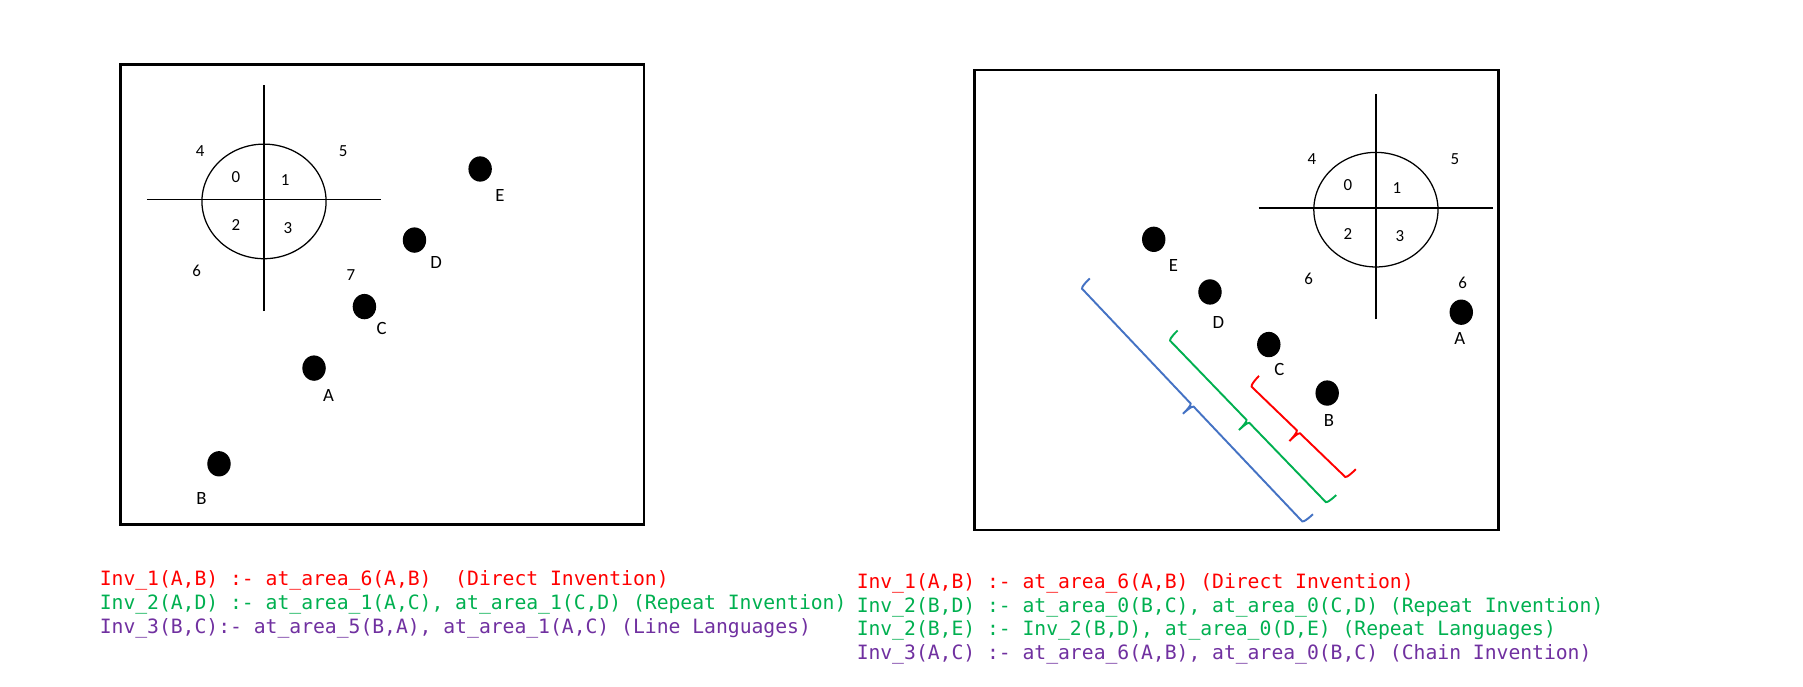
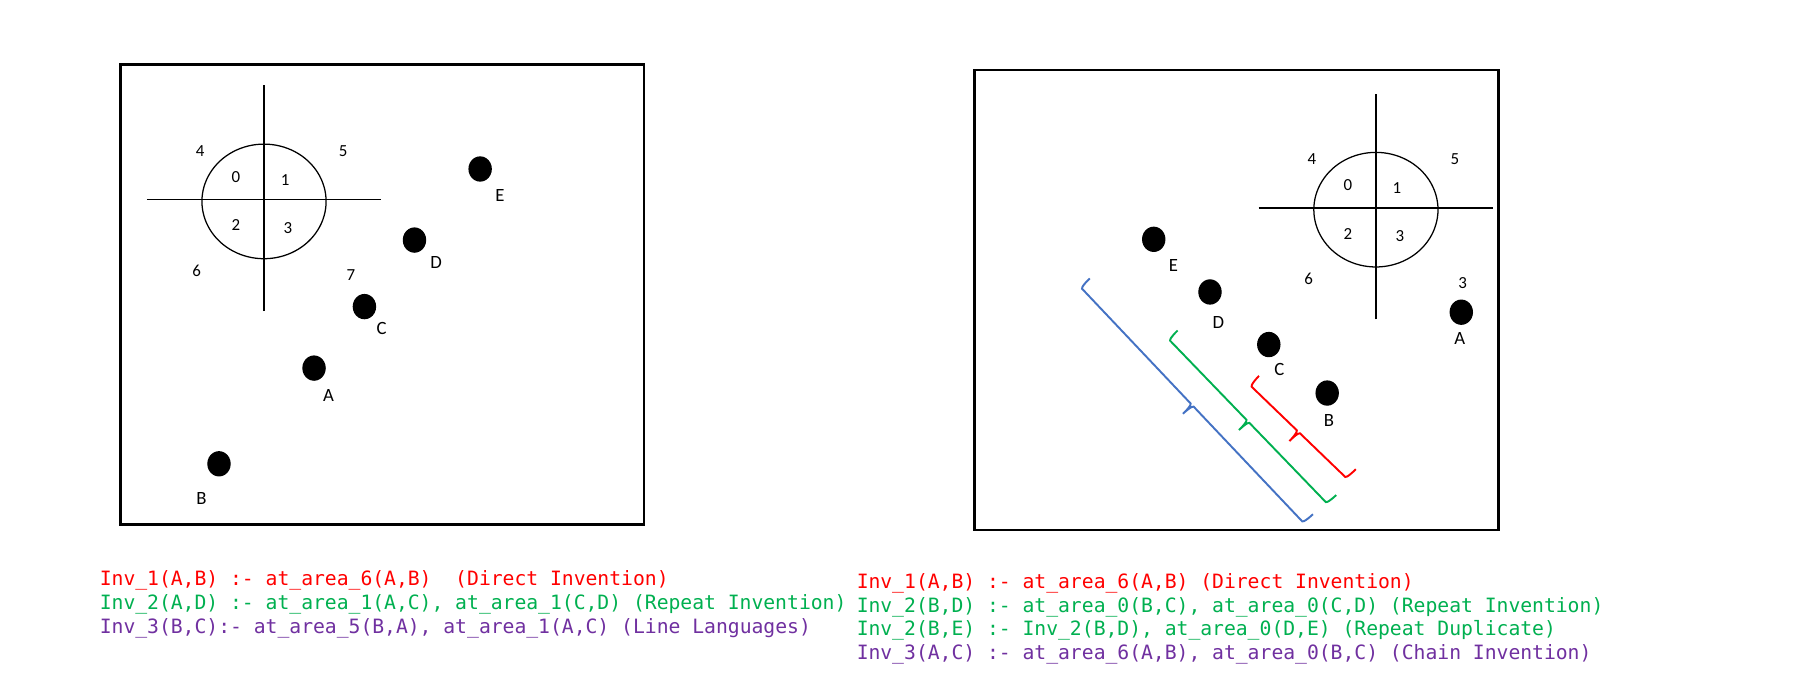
6 6: 6 -> 3
Repeat Languages: Languages -> Duplicate
